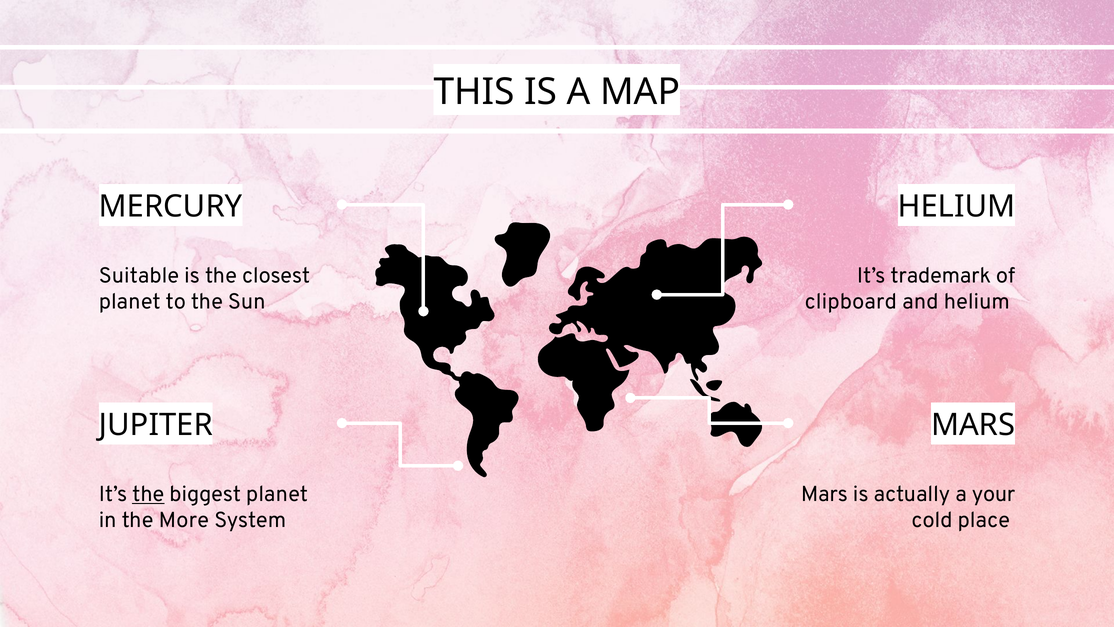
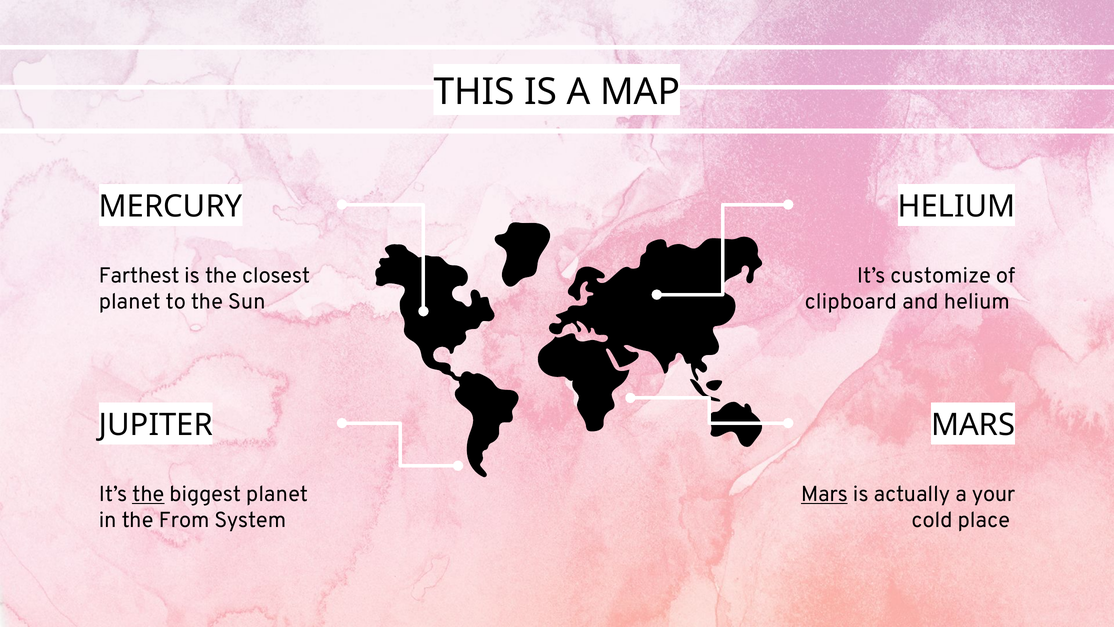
Suitable: Suitable -> Farthest
trademark: trademark -> customize
Mars at (824, 494) underline: none -> present
More: More -> From
